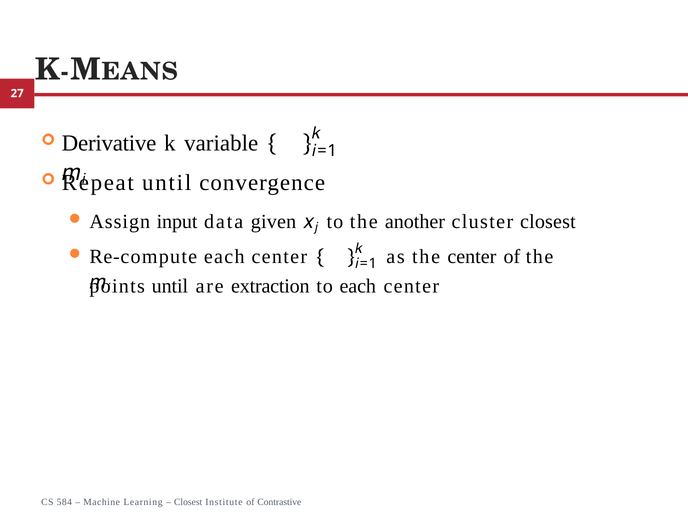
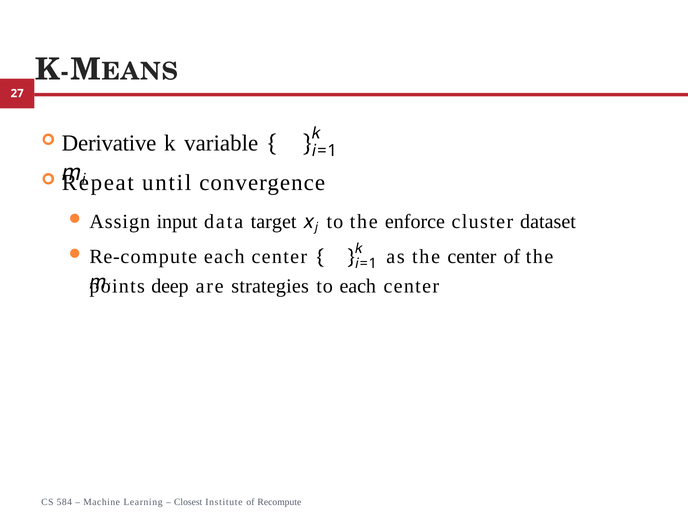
given: given -> target
another: another -> enforce
cluster closest: closest -> dataset
until at (170, 286): until -> deep
extraction: extraction -> strategies
Contrastive: Contrastive -> Recompute
